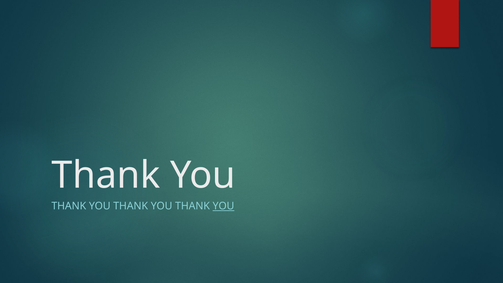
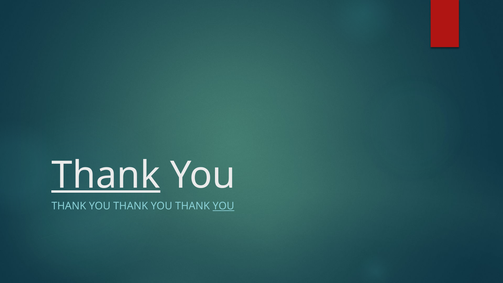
Thank at (106, 175) underline: none -> present
